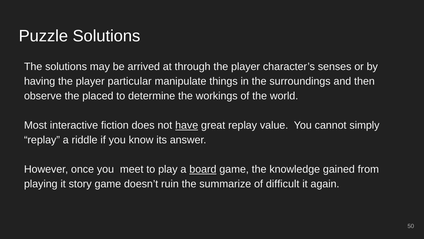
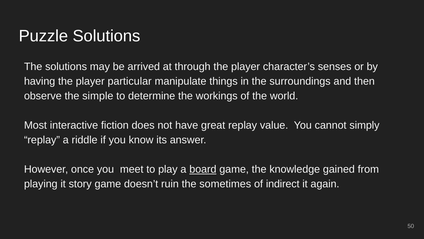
placed: placed -> simple
have underline: present -> none
summarize: summarize -> sometimes
difficult: difficult -> indirect
